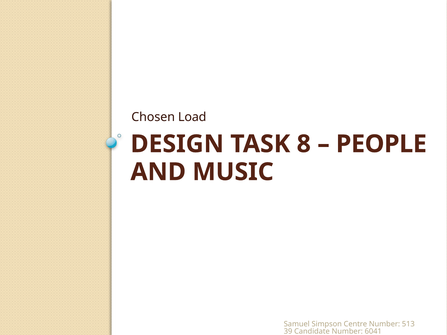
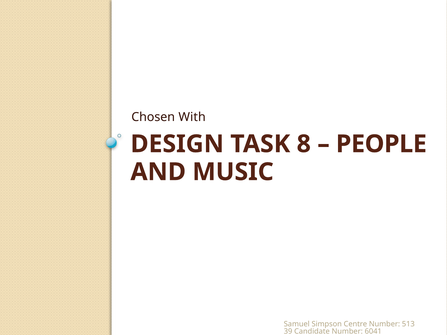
Load: Load -> With
